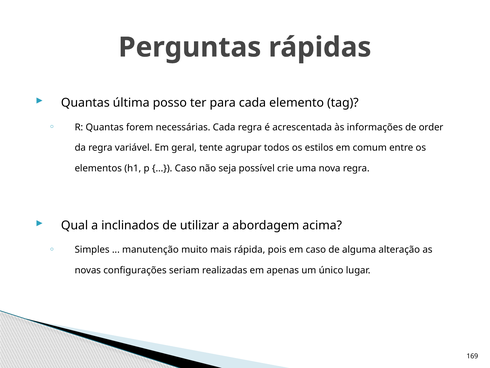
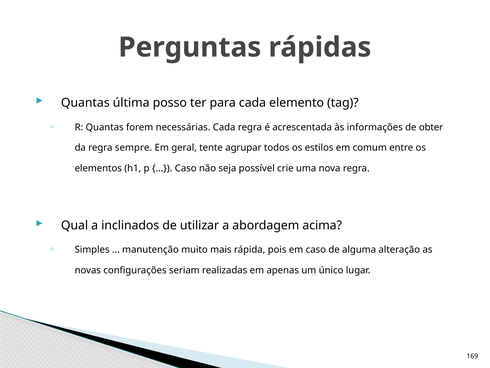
order: order -> obter
variável: variável -> sempre
